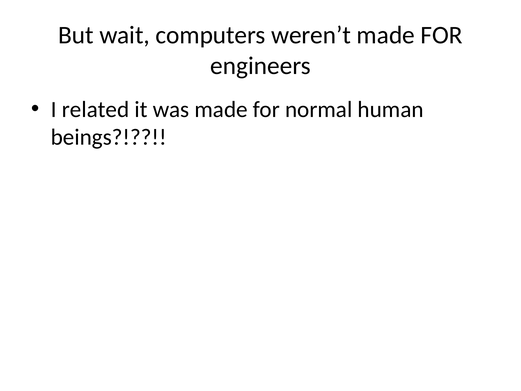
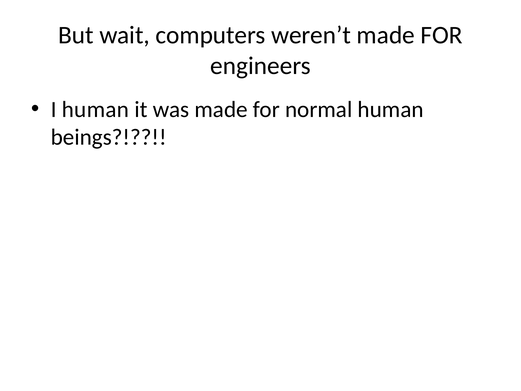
I related: related -> human
